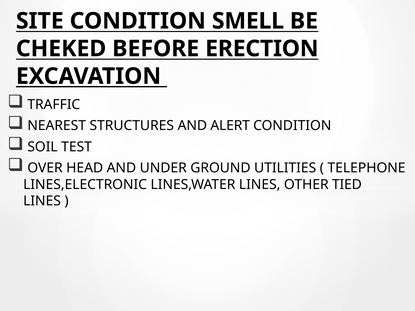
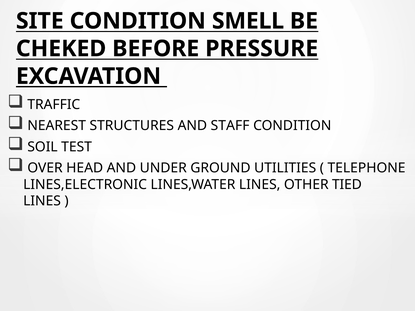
ERECTION: ERECTION -> PRESSURE
ALERT: ALERT -> STAFF
